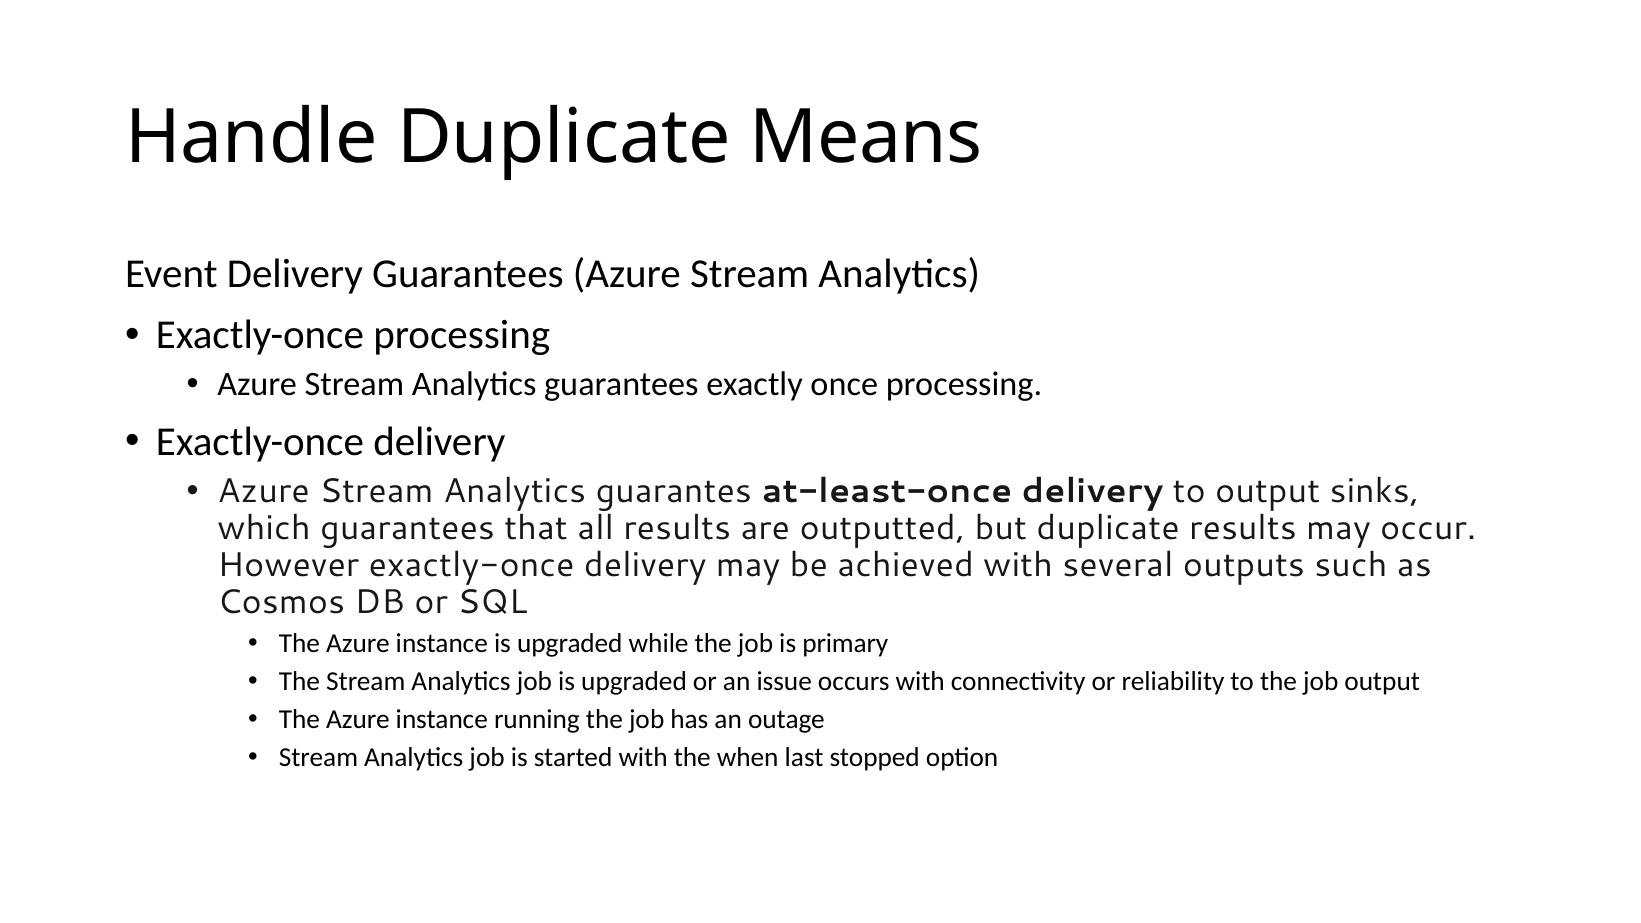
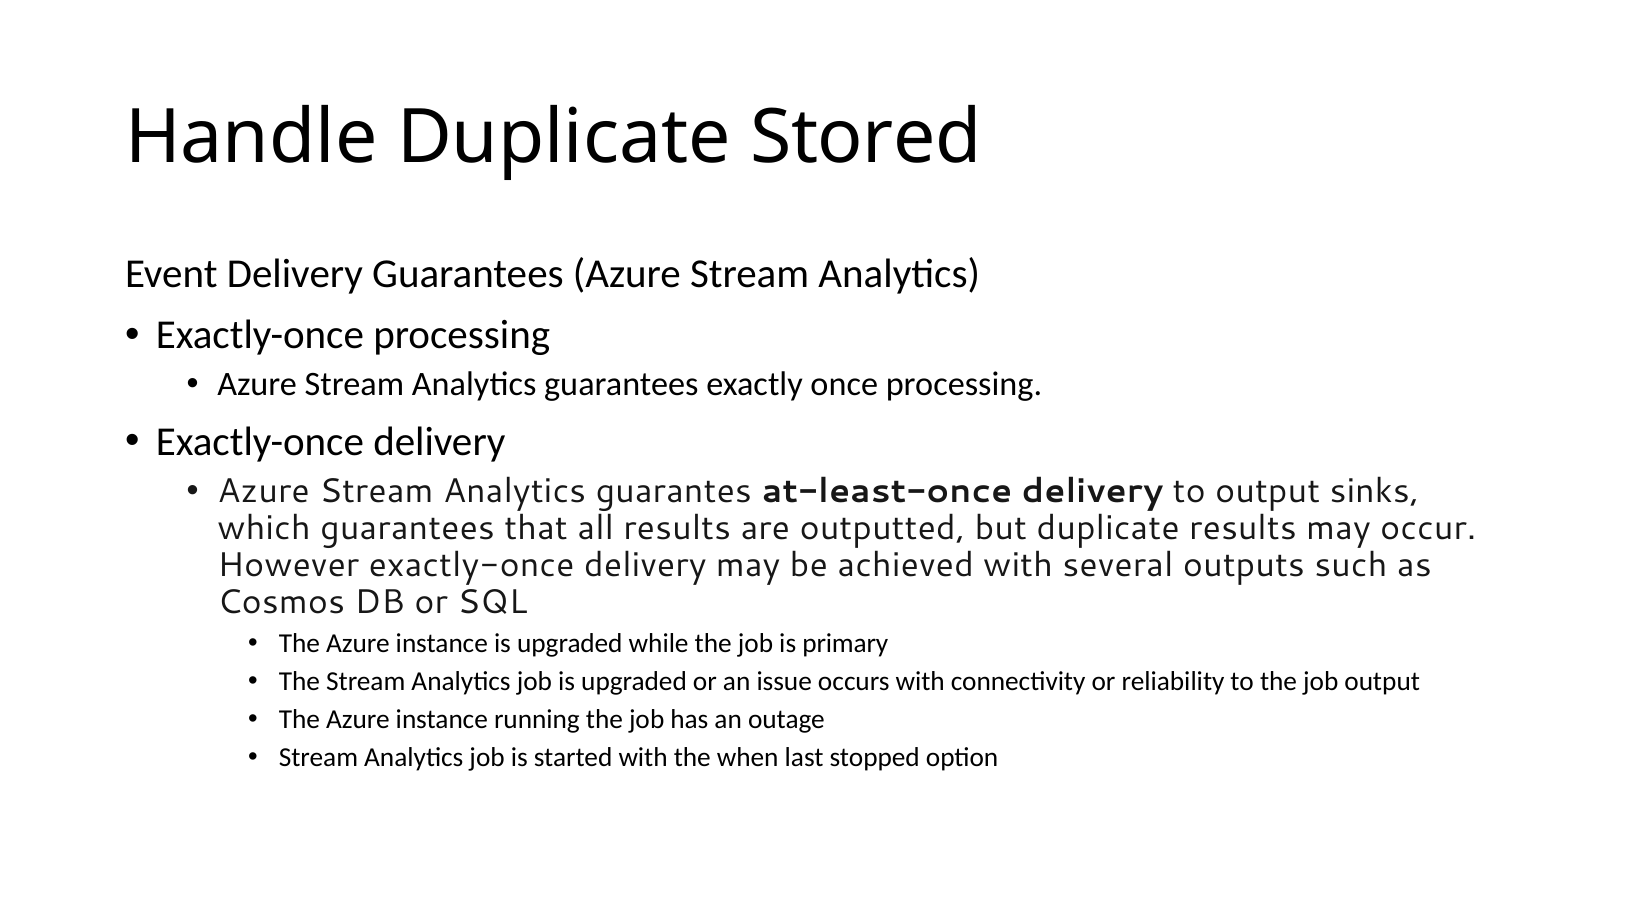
Means: Means -> Stored
